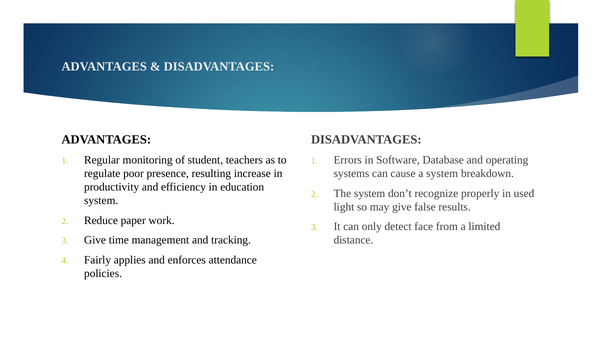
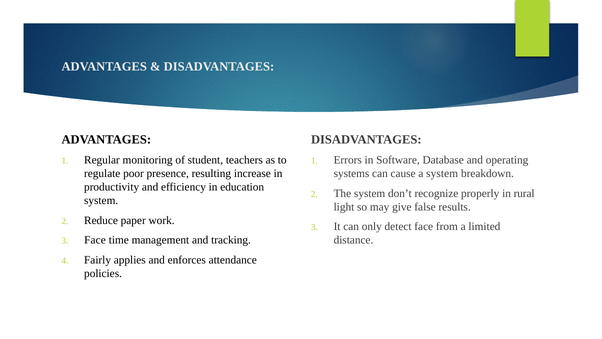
used: used -> rural
Give at (95, 240): Give -> Face
